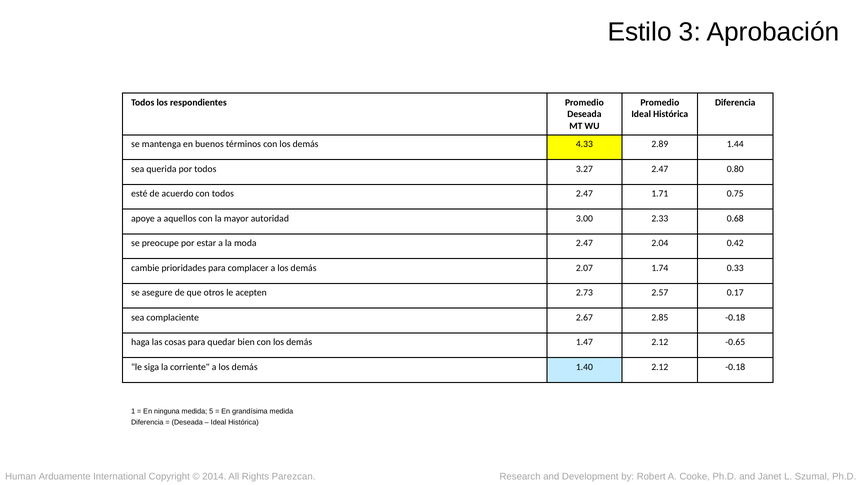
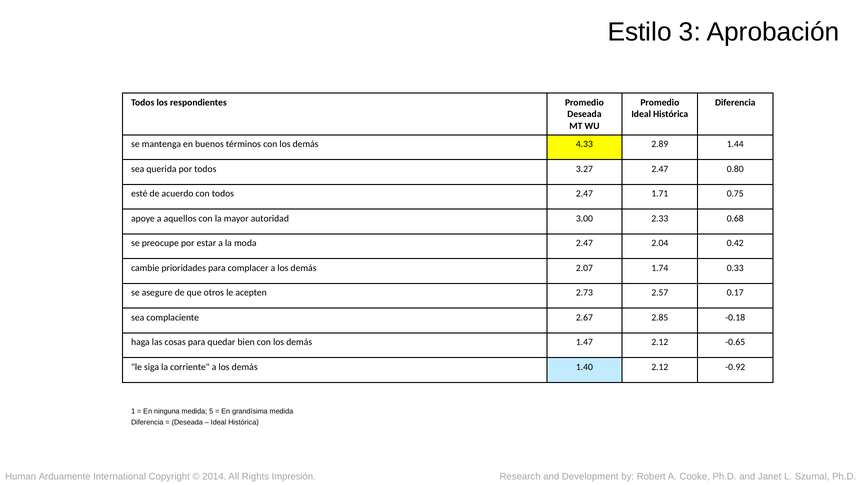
2.12 -0.18: -0.18 -> -0.92
Parezcan: Parezcan -> Impresión
